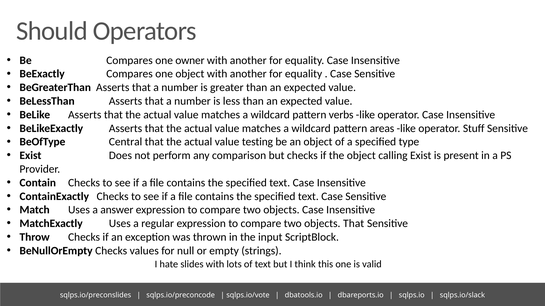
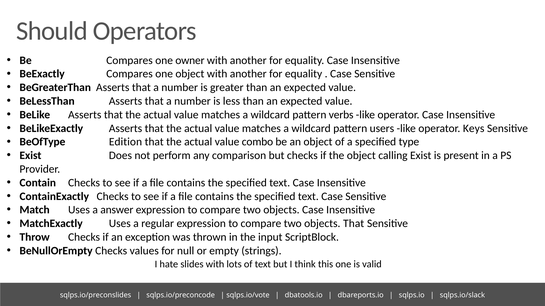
areas: areas -> users
Stuff: Stuff -> Keys
Central: Central -> Edition
testing: testing -> combo
